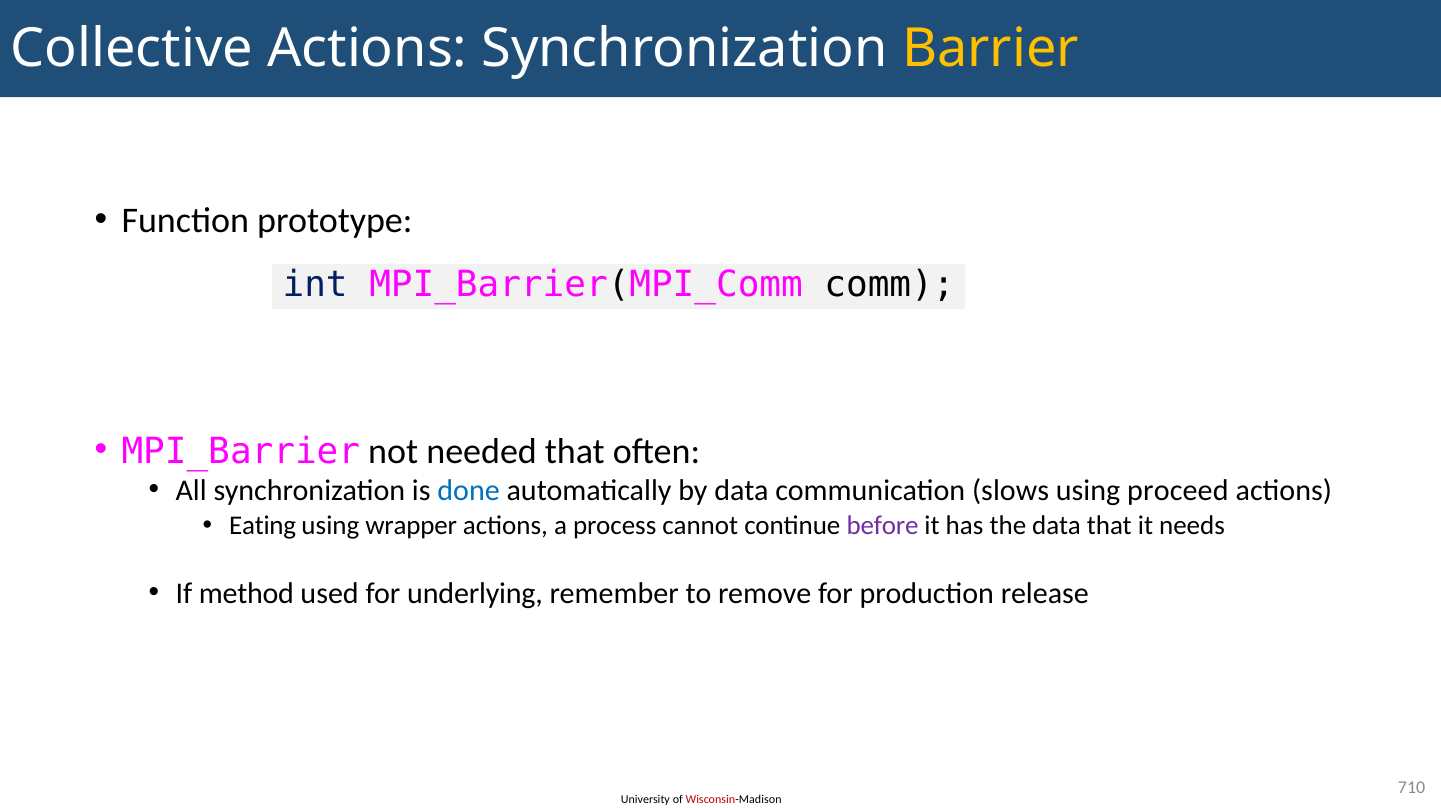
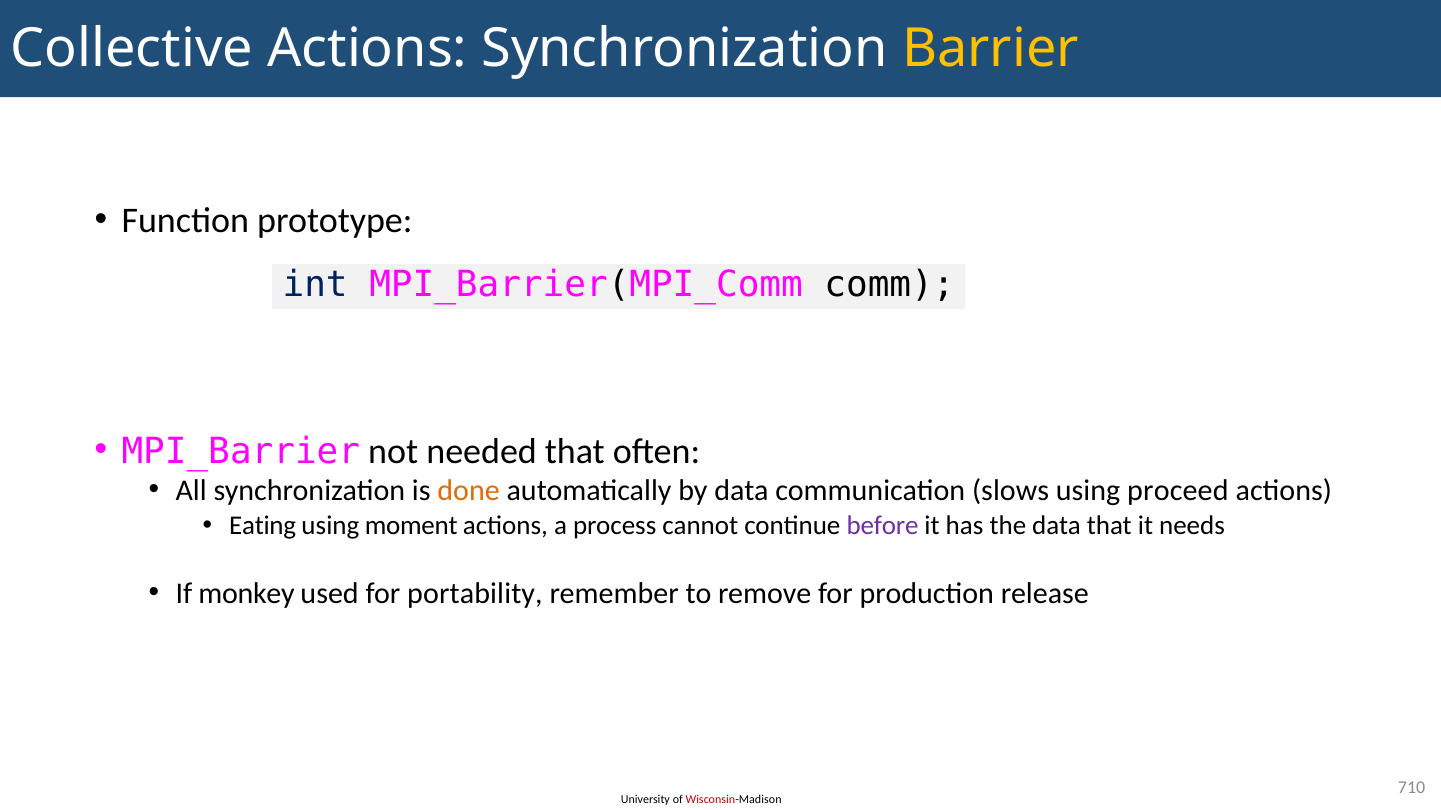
done colour: blue -> orange
wrapper: wrapper -> moment
method: method -> monkey
underlying: underlying -> portability
